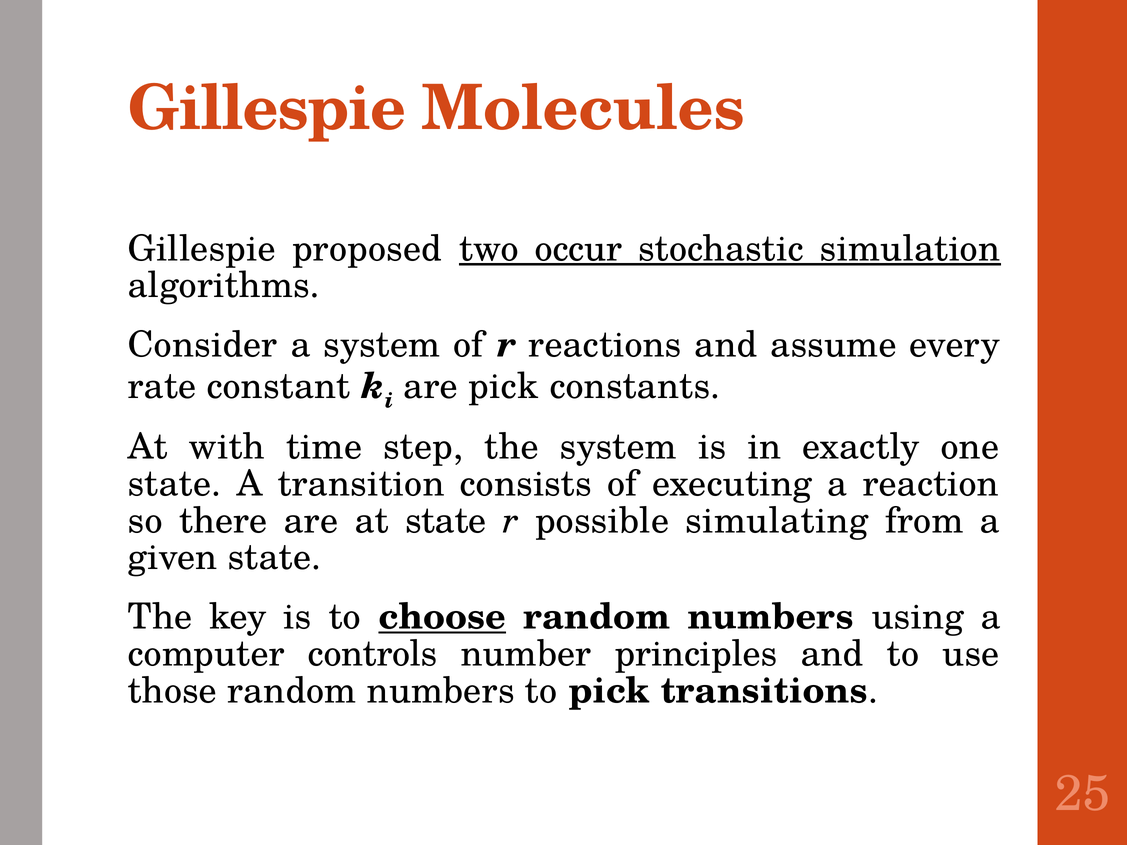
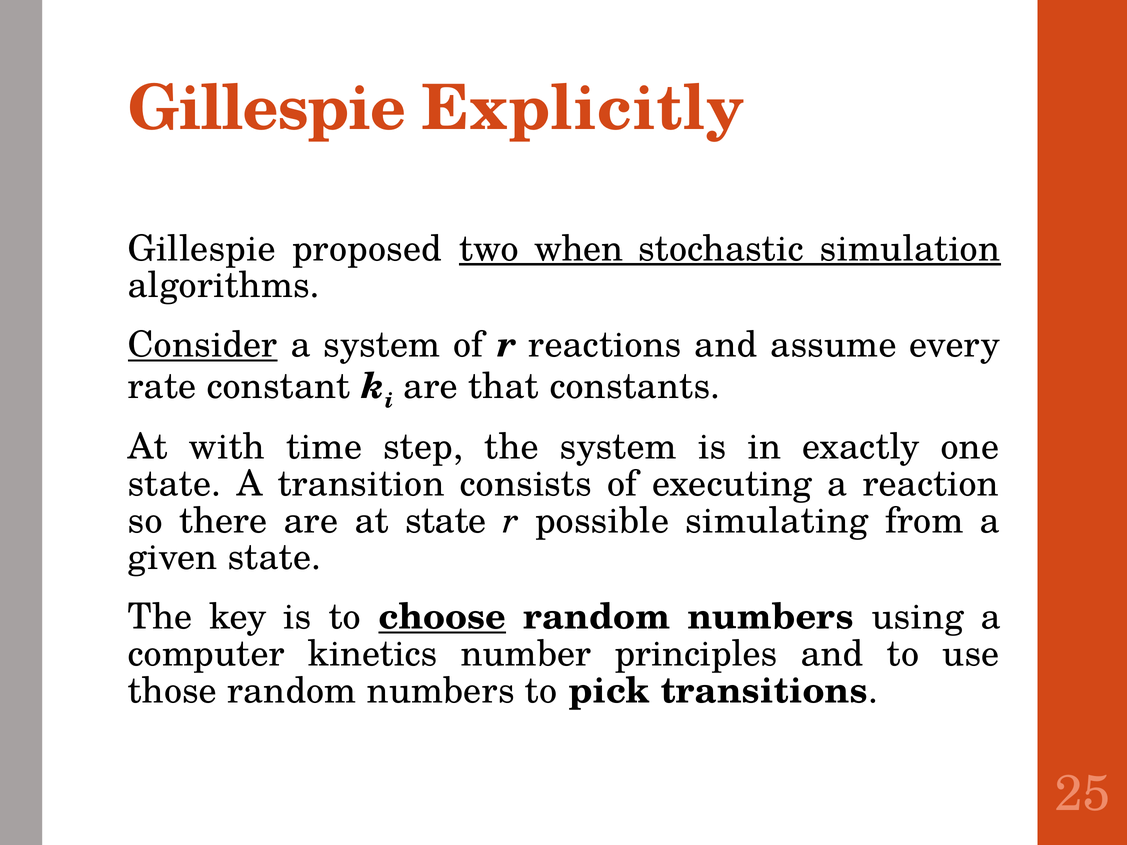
Molecules: Molecules -> Explicitly
occur: occur -> when
Consider underline: none -> present
are pick: pick -> that
controls: controls -> kinetics
